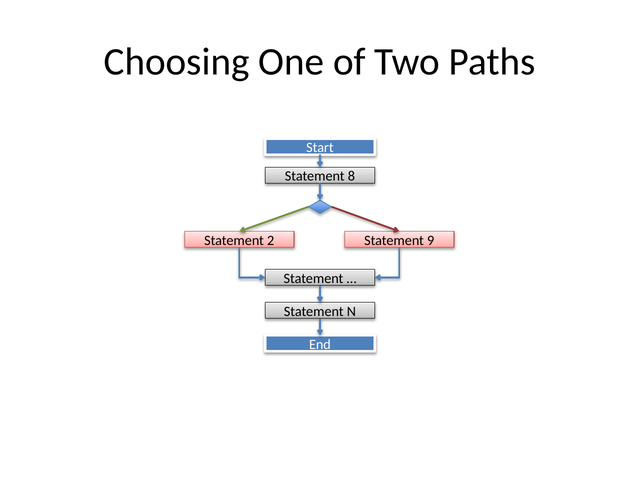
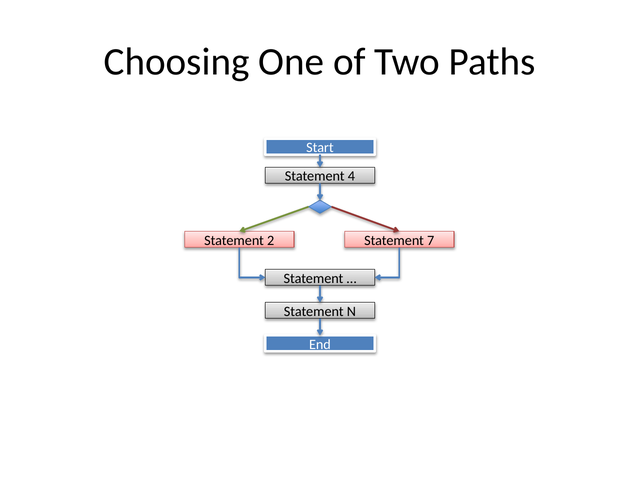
8: 8 -> 4
9: 9 -> 7
